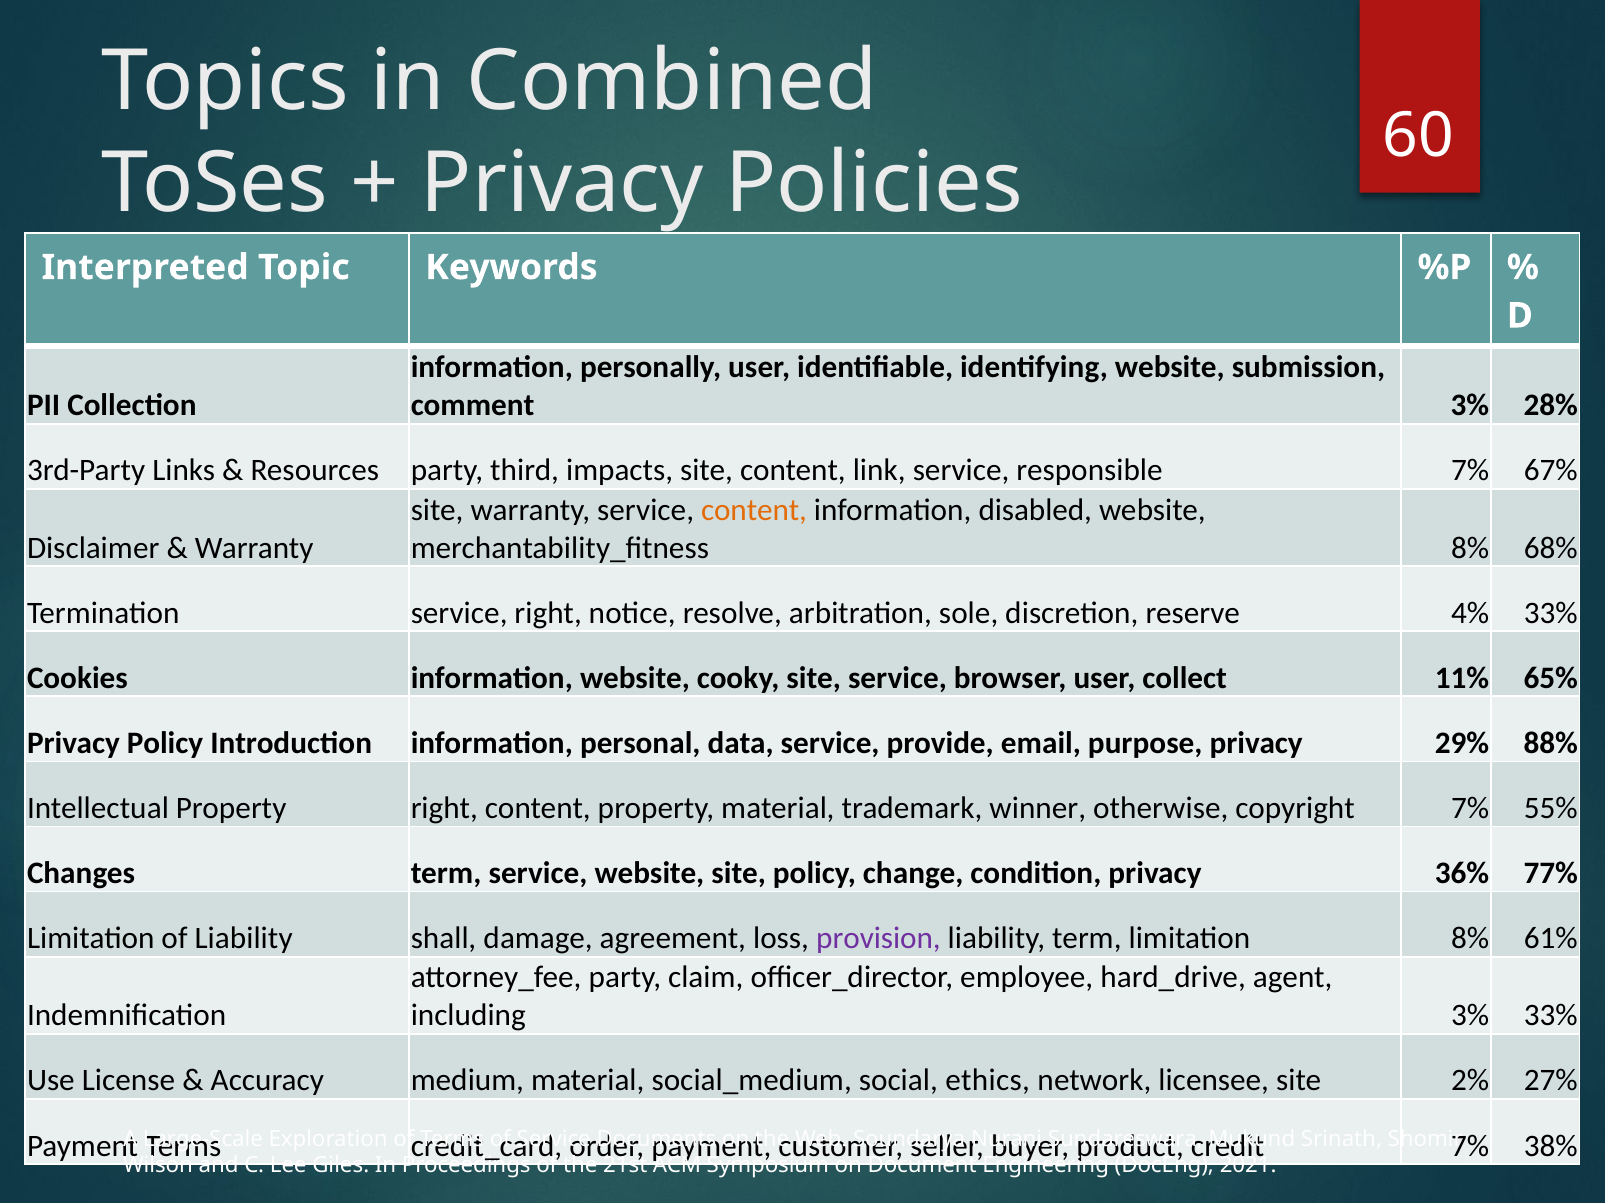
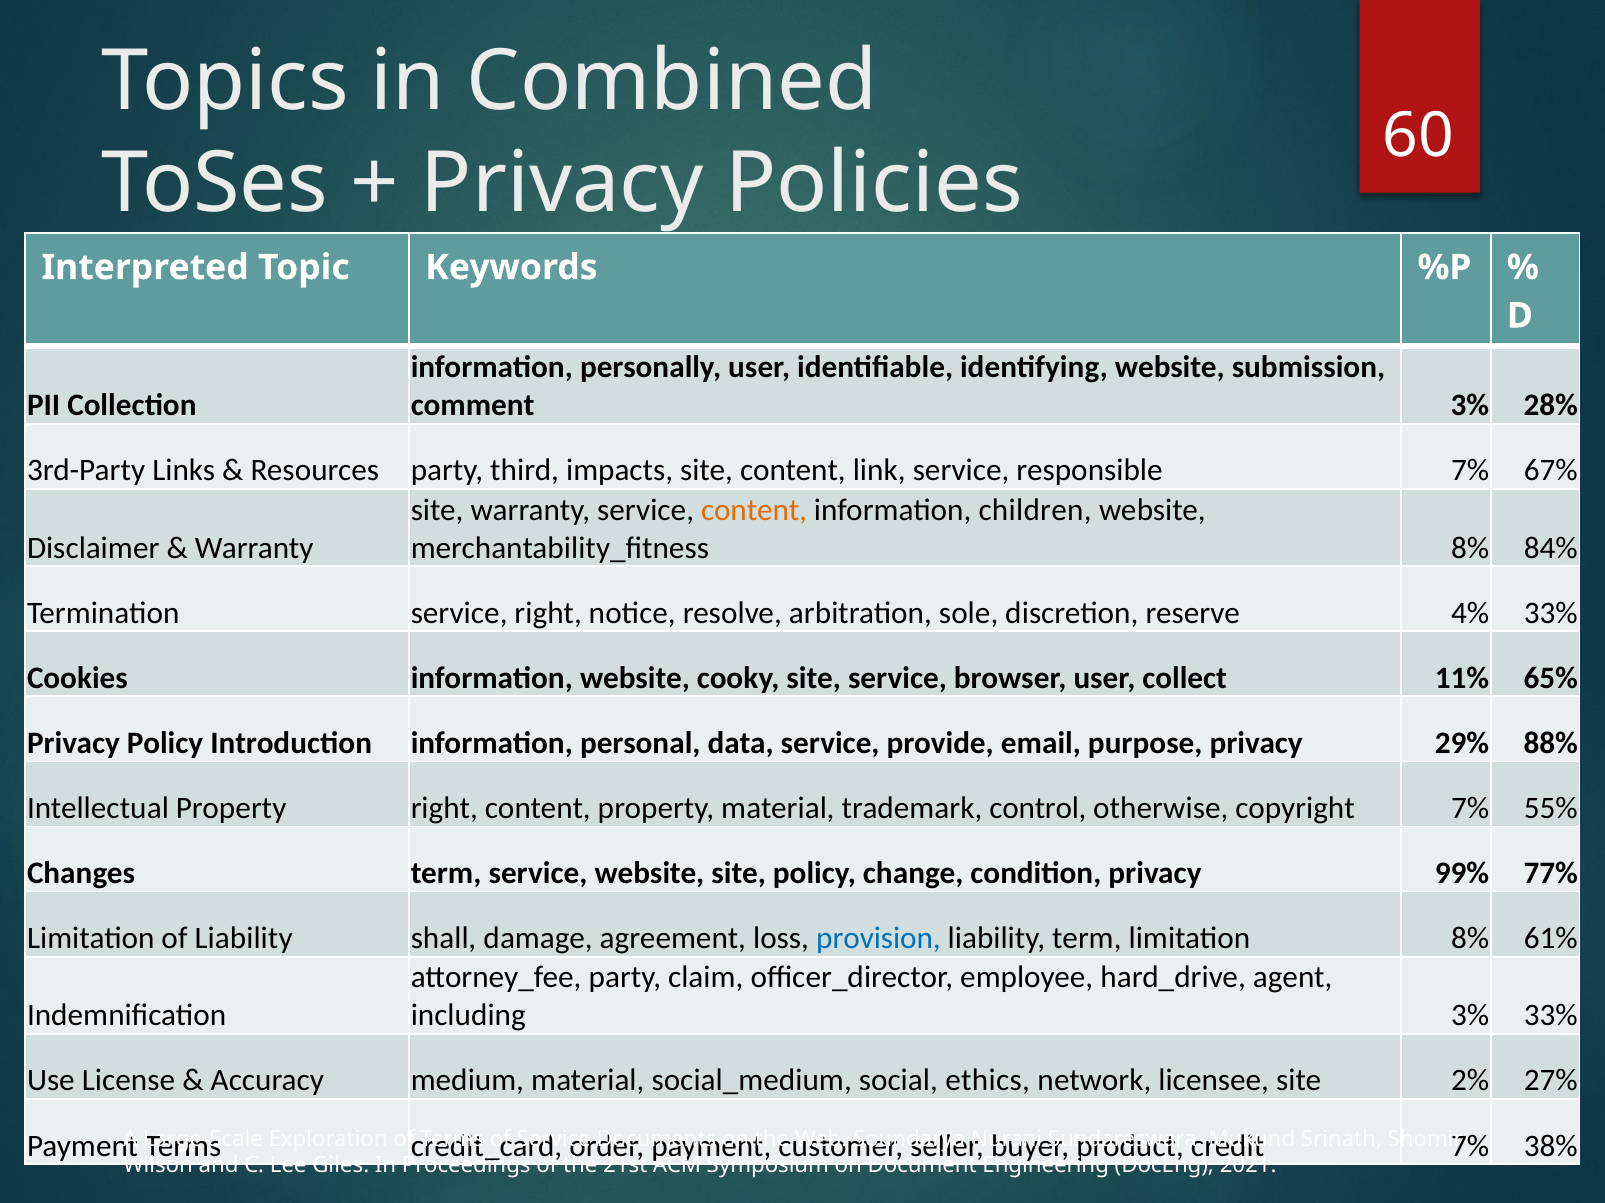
disabled: disabled -> children
68%: 68% -> 84%
winner: winner -> control
36%: 36% -> 99%
provision colour: purple -> blue
